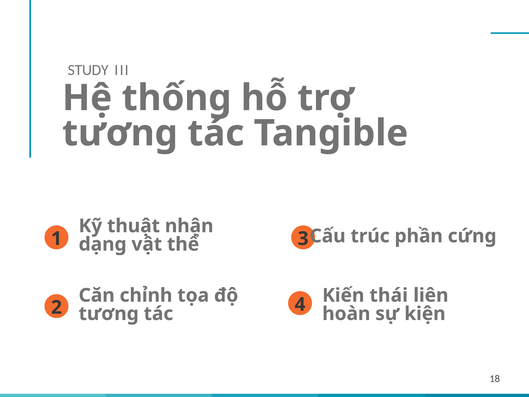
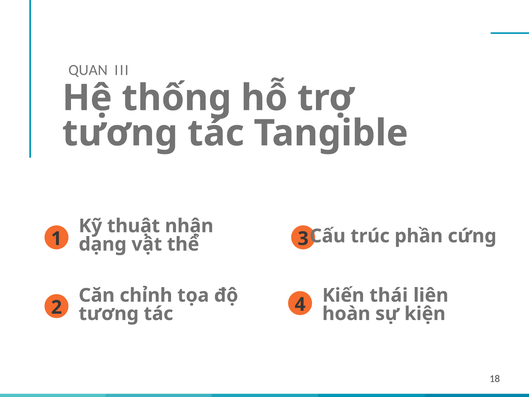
STUDY: STUDY -> QUAN
